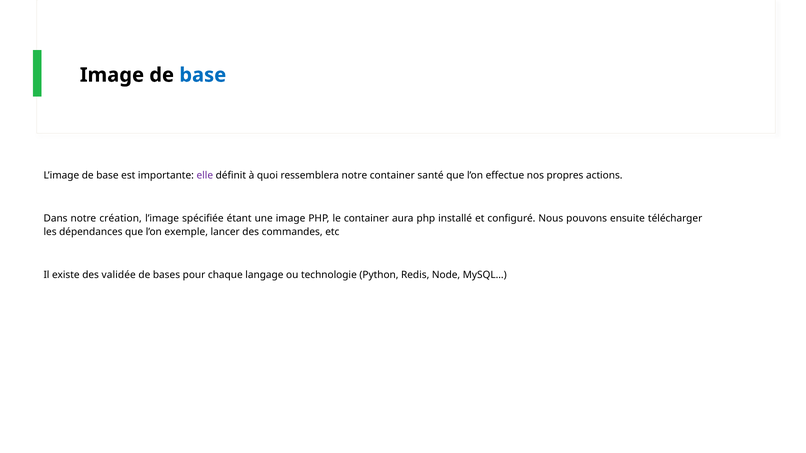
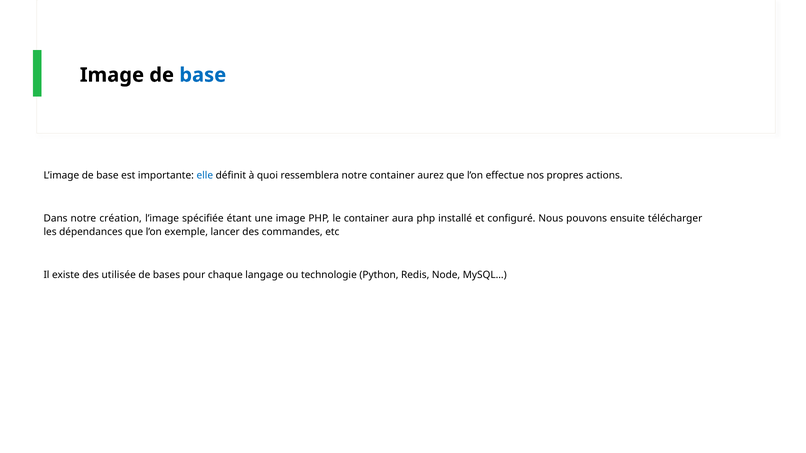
elle colour: purple -> blue
santé: santé -> aurez
validée: validée -> utilisée
